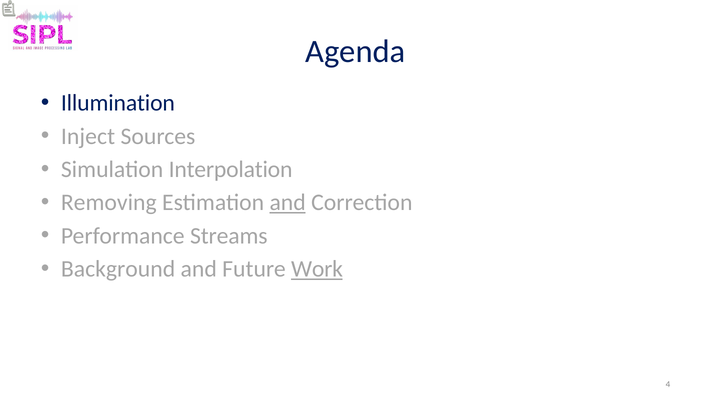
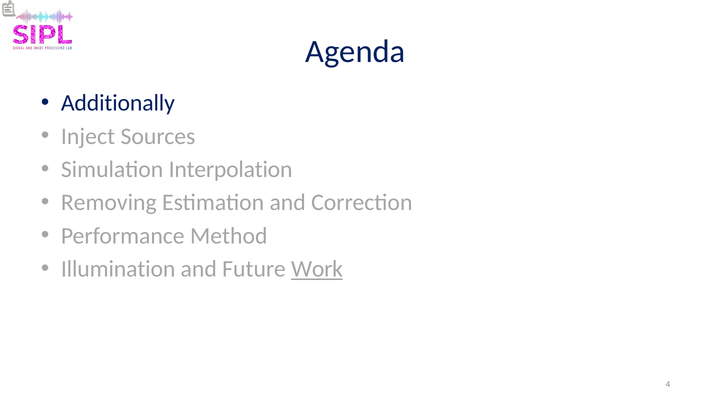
Illumination: Illumination -> Additionally
and at (288, 203) underline: present -> none
Streams: Streams -> Method
Background: Background -> Illumination
